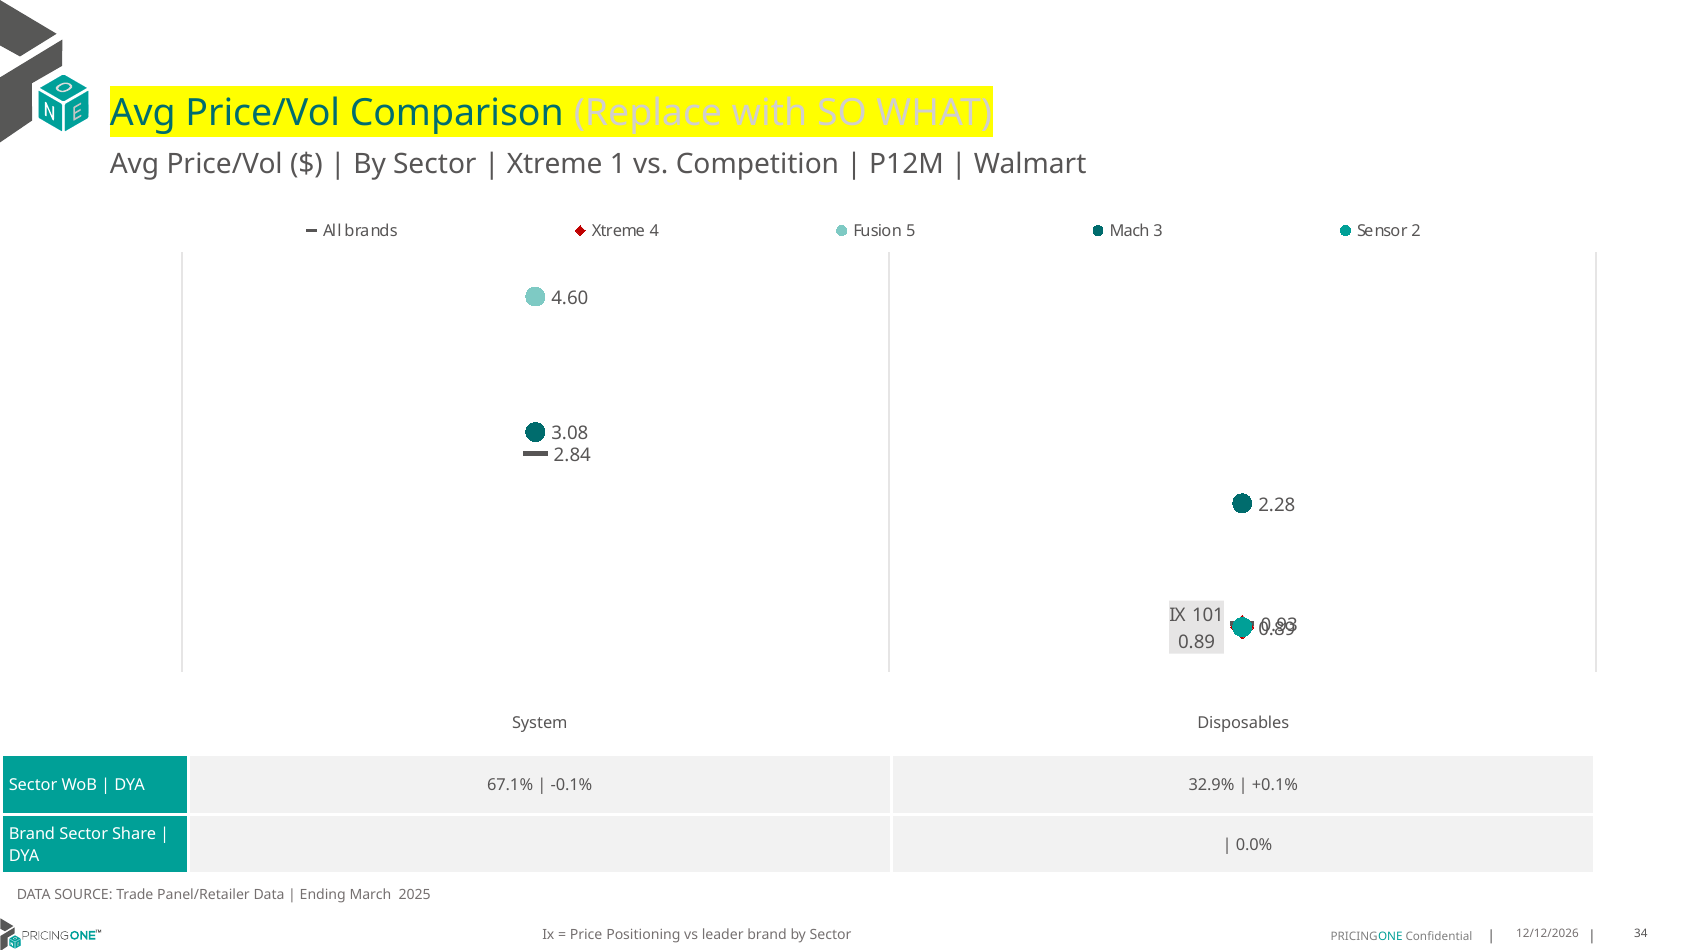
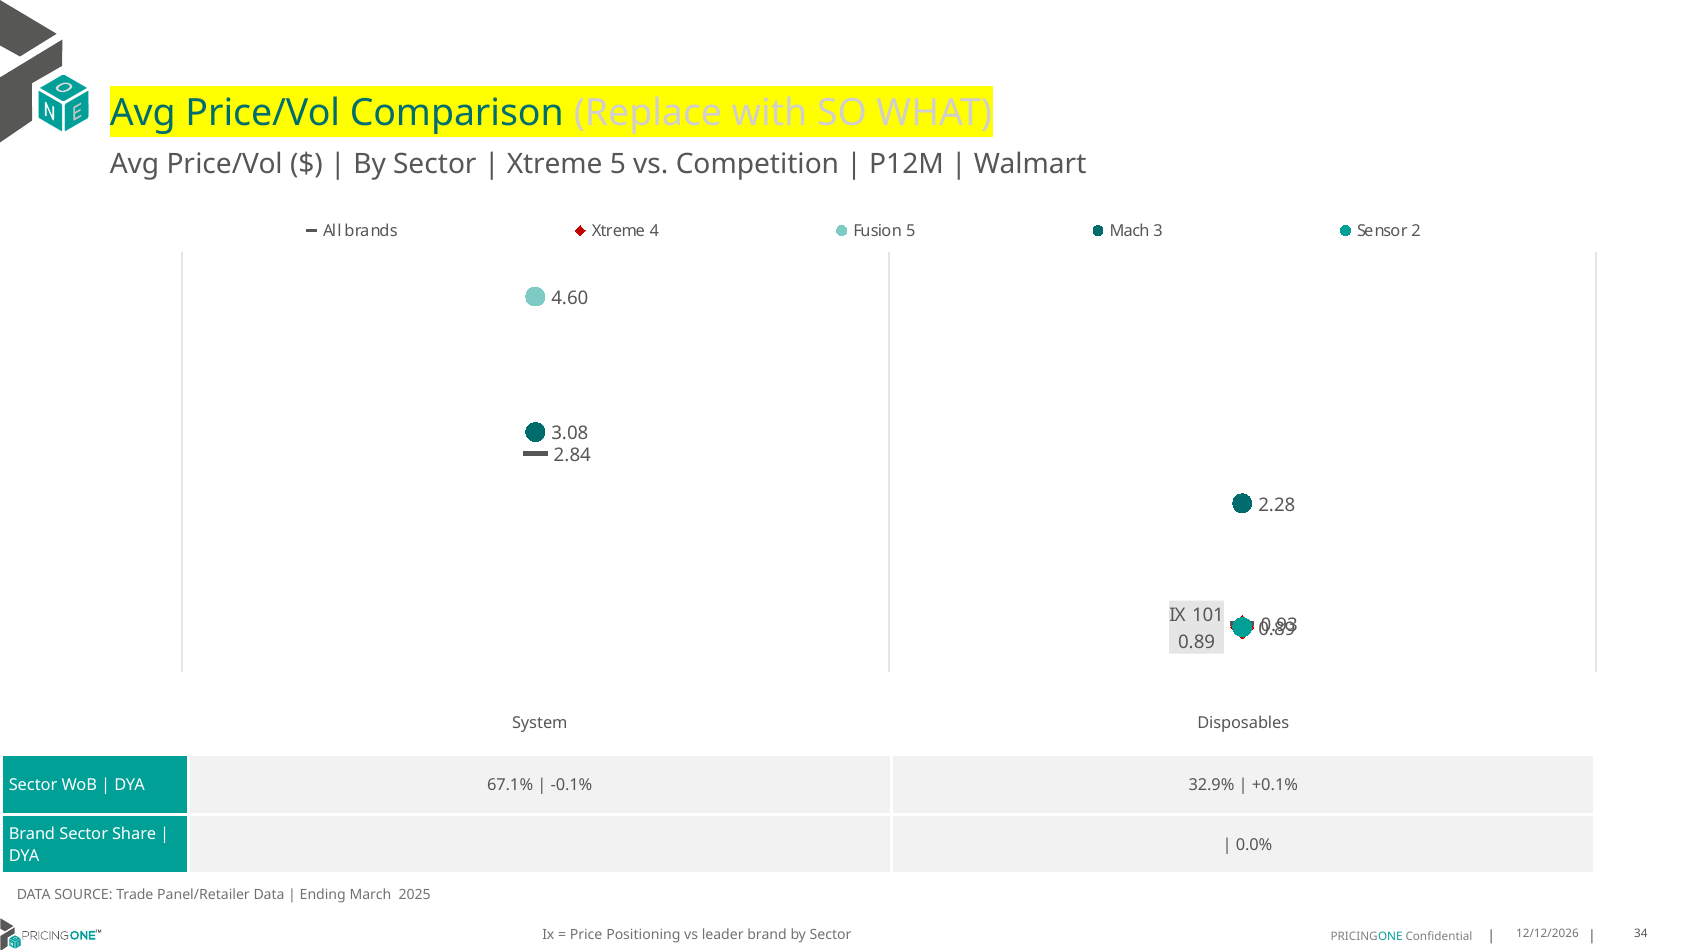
Xtreme 1: 1 -> 5
